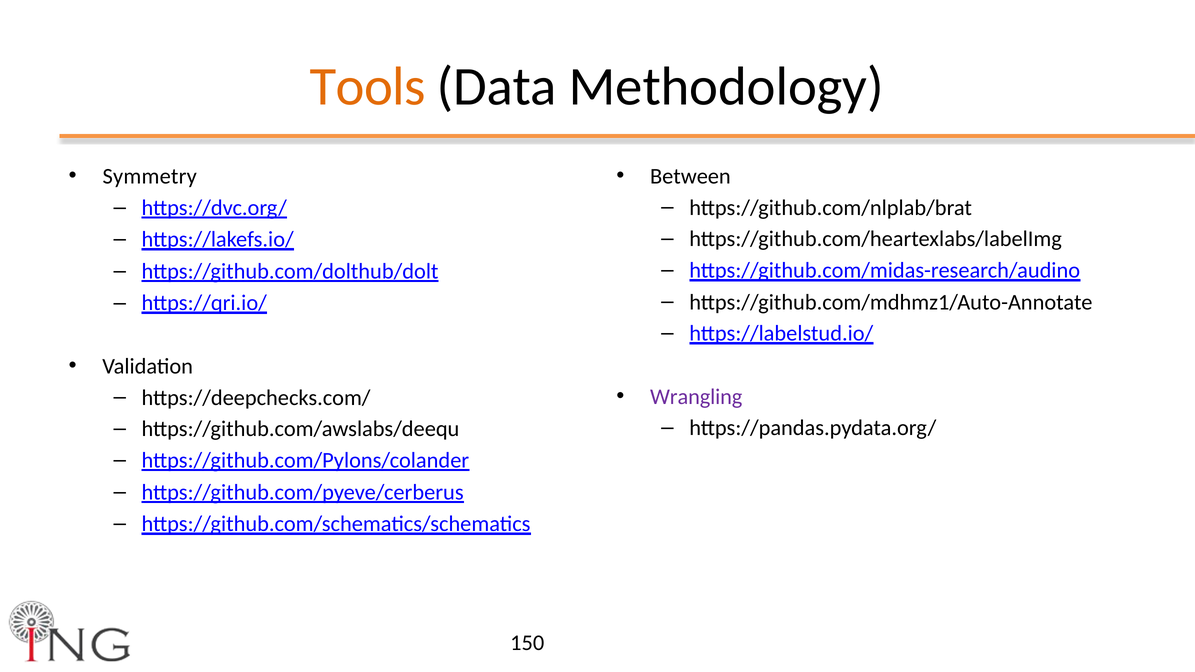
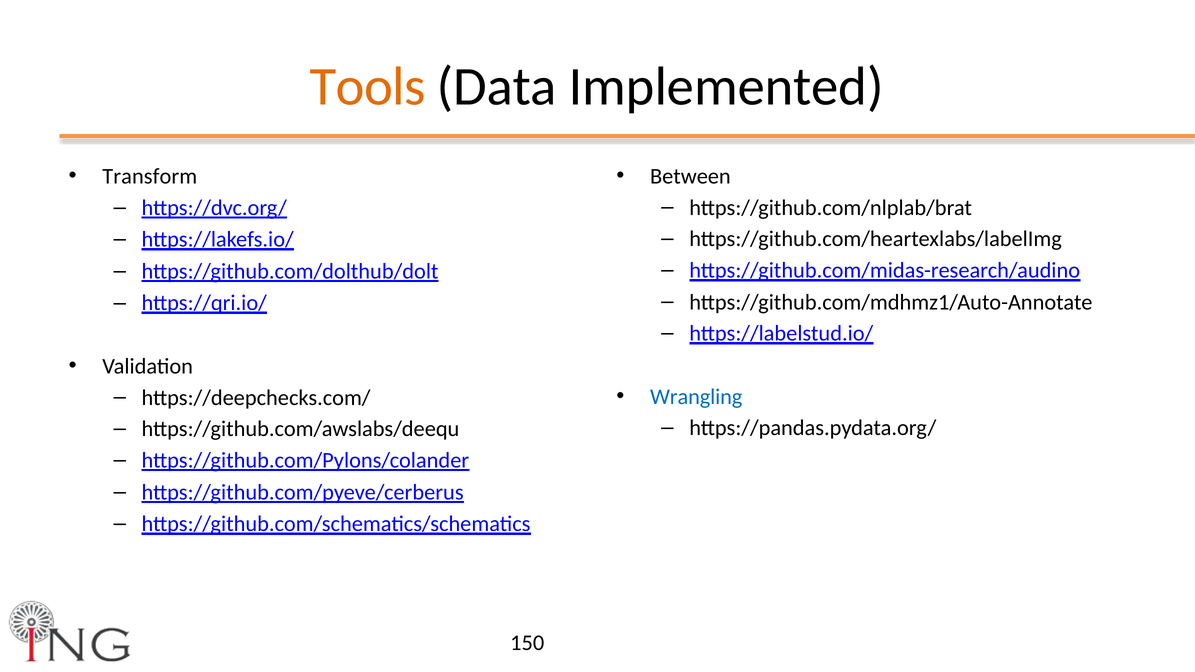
Methodology: Methodology -> Implemented
Symmetry: Symmetry -> Transform
Wrangling colour: purple -> blue
